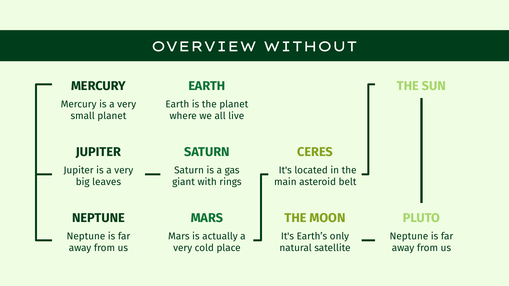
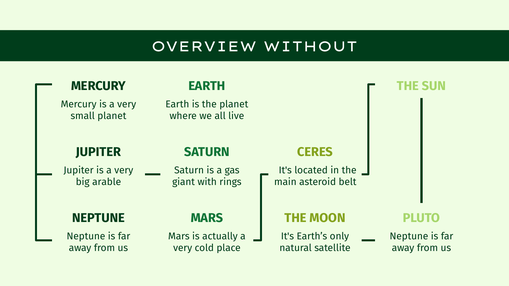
leaves: leaves -> arable
